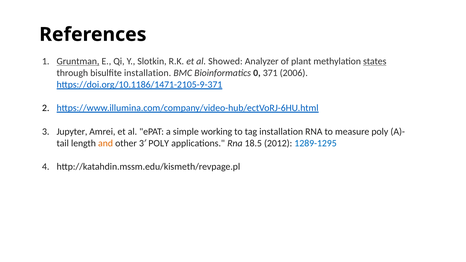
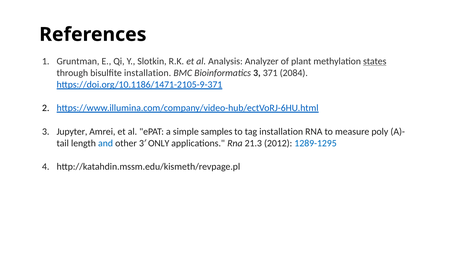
Gruntman underline: present -> none
Showed: Showed -> Analysis
Bioinformatics 0: 0 -> 3
2006: 2006 -> 2084
working: working -> samples
and colour: orange -> blue
POLY at (159, 143): POLY -> ONLY
18.5: 18.5 -> 21.3
